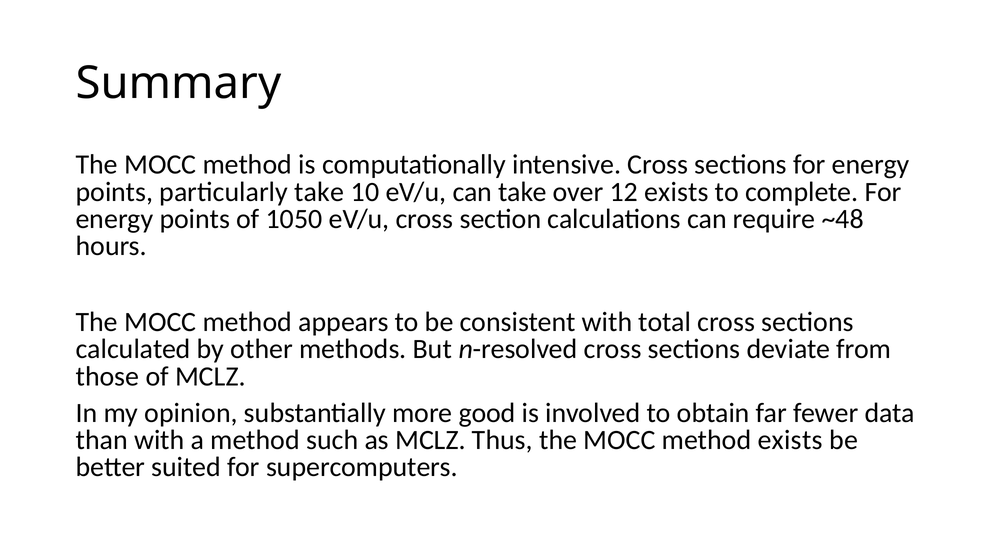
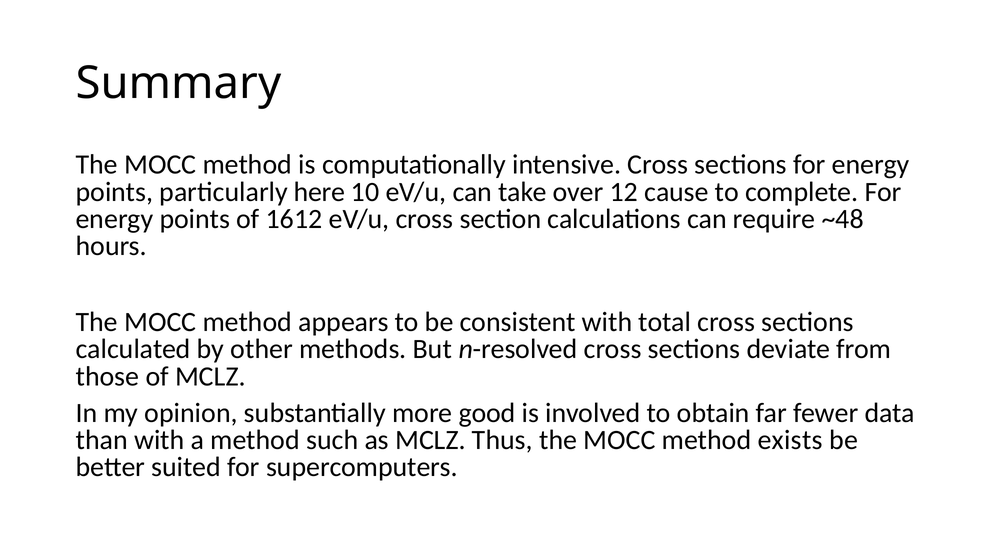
particularly take: take -> here
12 exists: exists -> cause
1050: 1050 -> 1612
